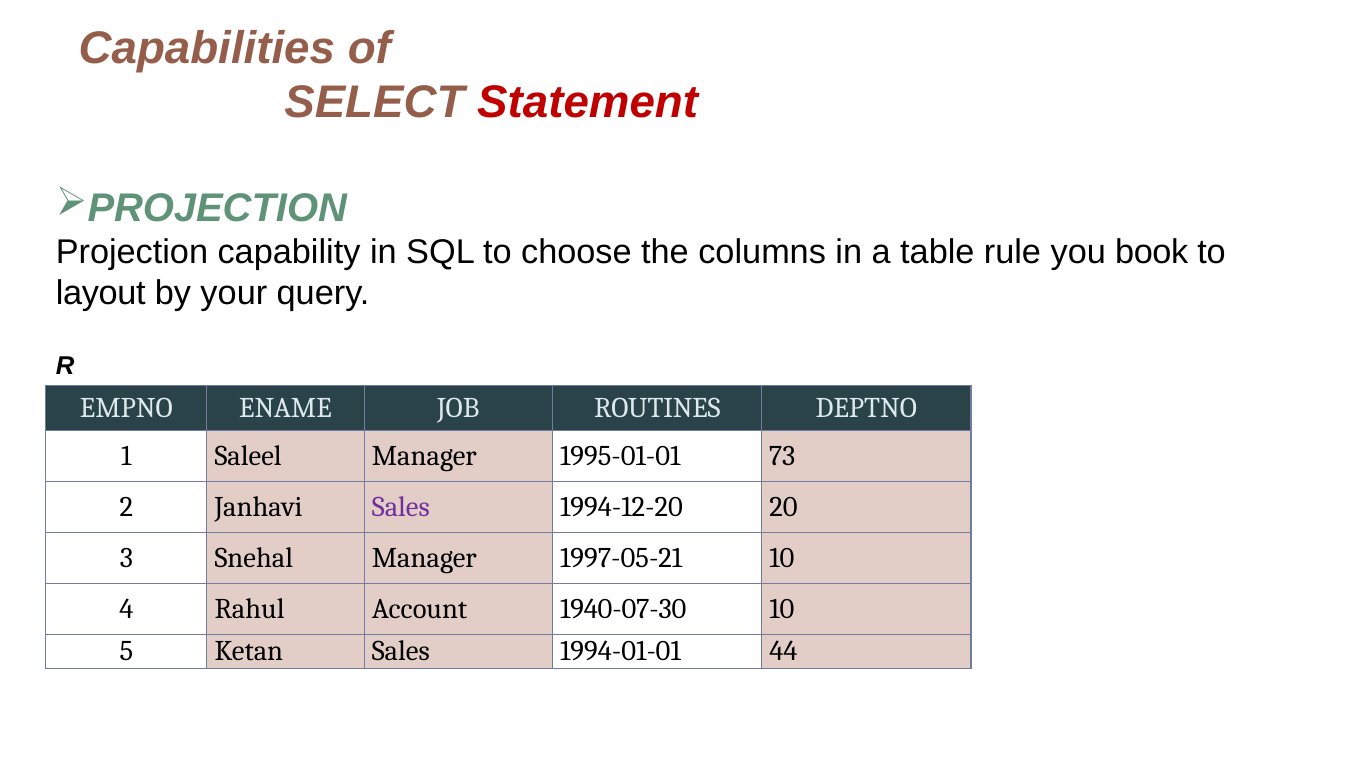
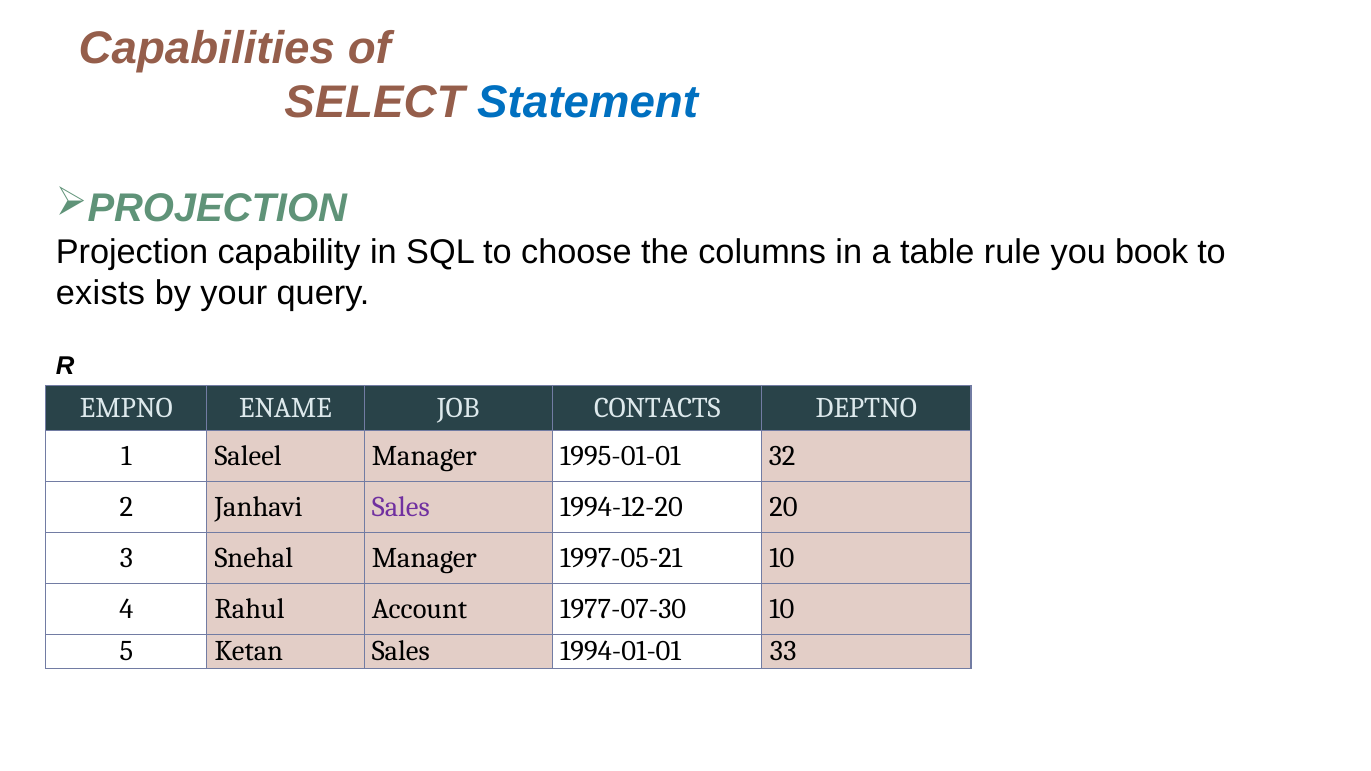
Statement colour: red -> blue
layout: layout -> exists
ROUTINES: ROUTINES -> CONTACTS
73: 73 -> 32
1940-07-30: 1940-07-30 -> 1977-07-30
44: 44 -> 33
